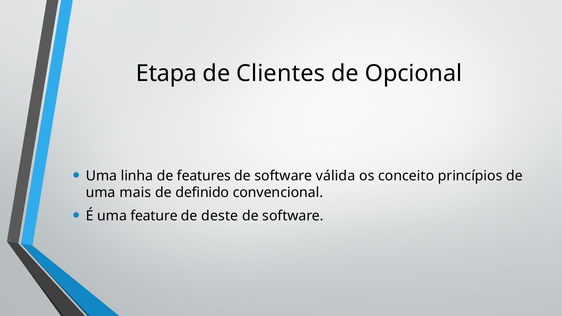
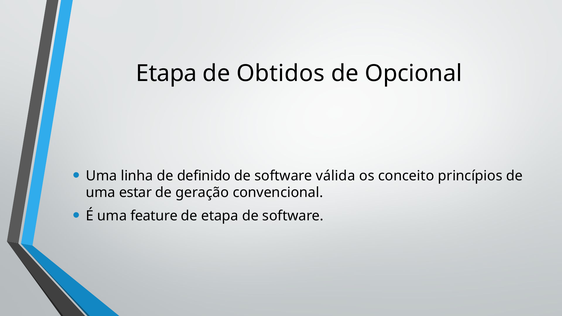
Clientes: Clientes -> Obtidos
features: features -> definido
mais: mais -> estar
definido: definido -> geração
de deste: deste -> etapa
